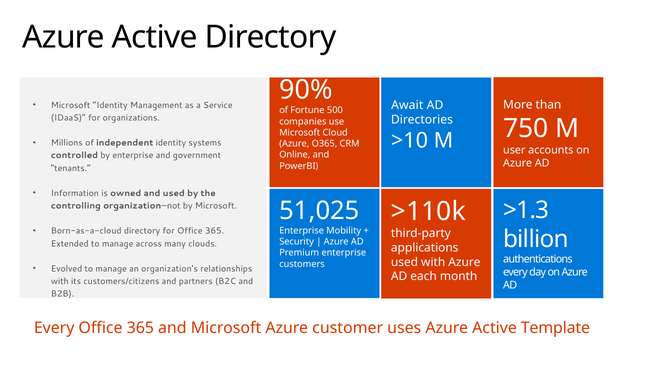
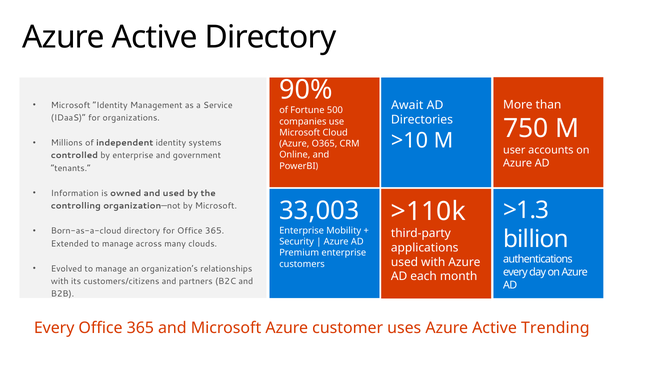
51,025: 51,025 -> 33,003
Template: Template -> Trending
